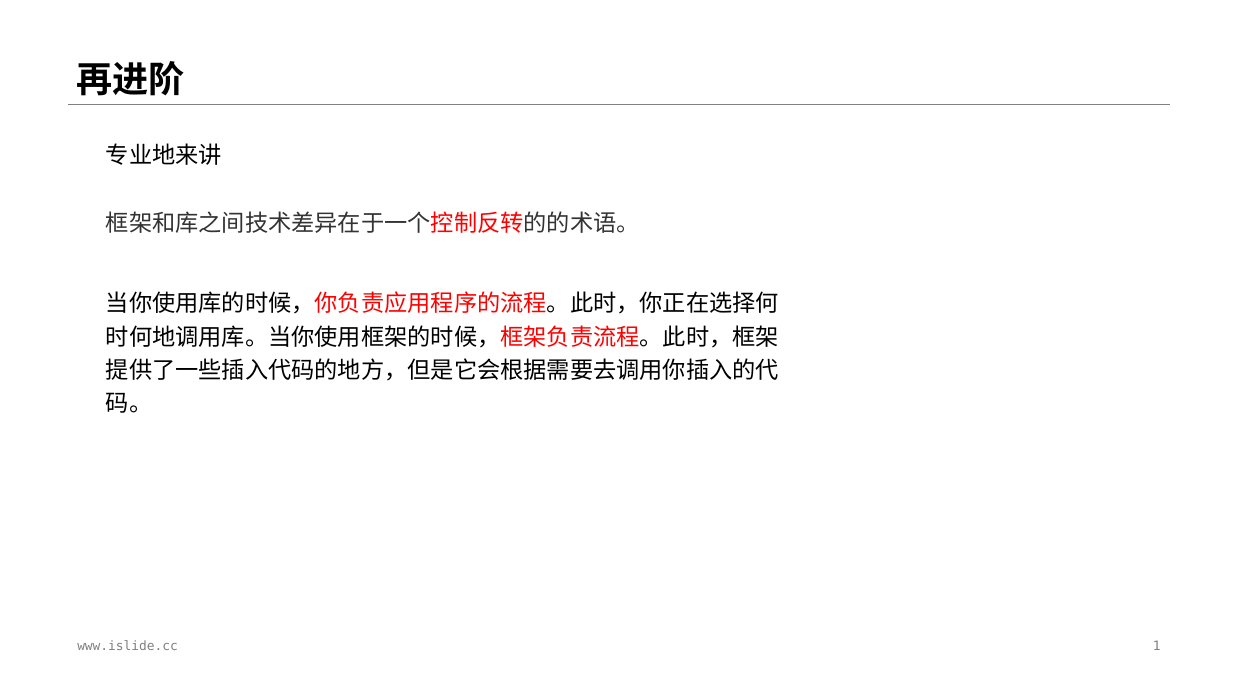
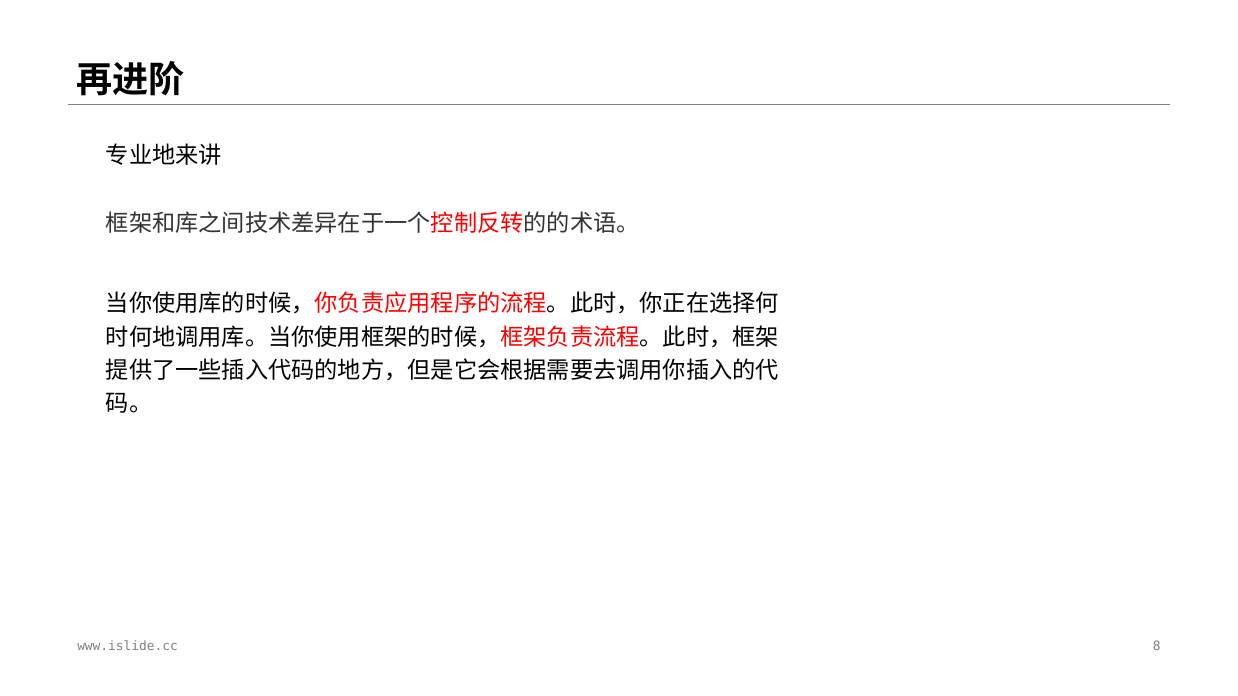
1: 1 -> 8
